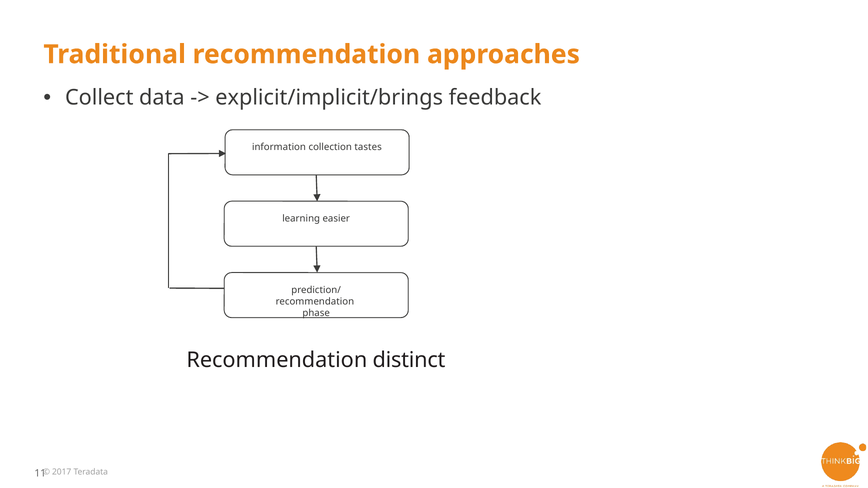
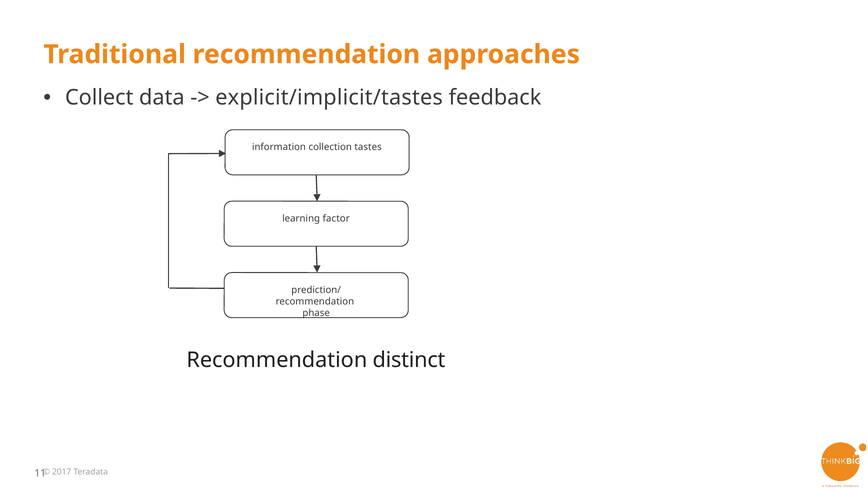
explicit/implicit/brings: explicit/implicit/brings -> explicit/implicit/tastes
easier: easier -> factor
